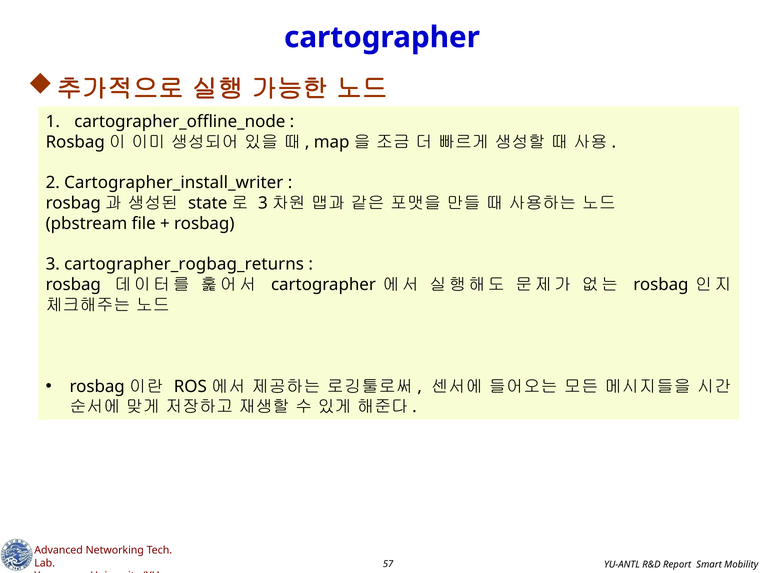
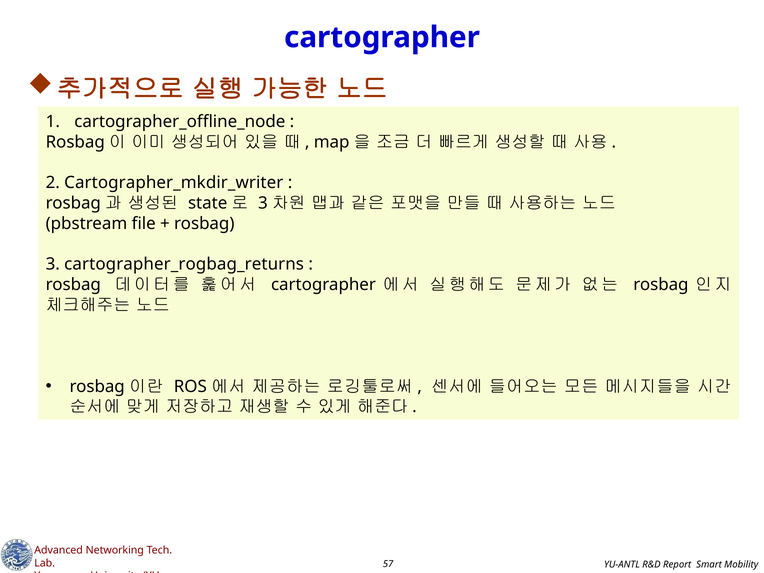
Cartographer_install_writer: Cartographer_install_writer -> Cartographer_mkdir_writer
